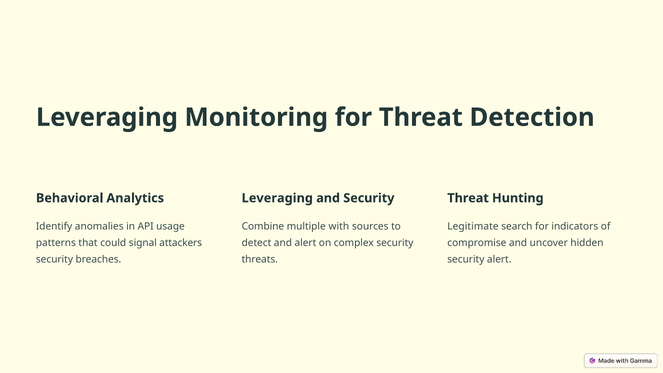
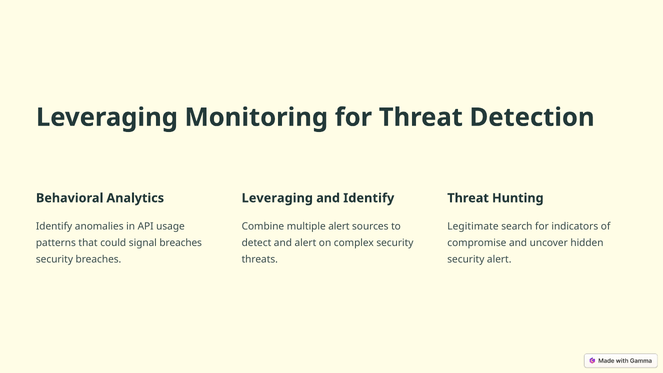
and Security: Security -> Identify
multiple with: with -> alert
signal attackers: attackers -> breaches
